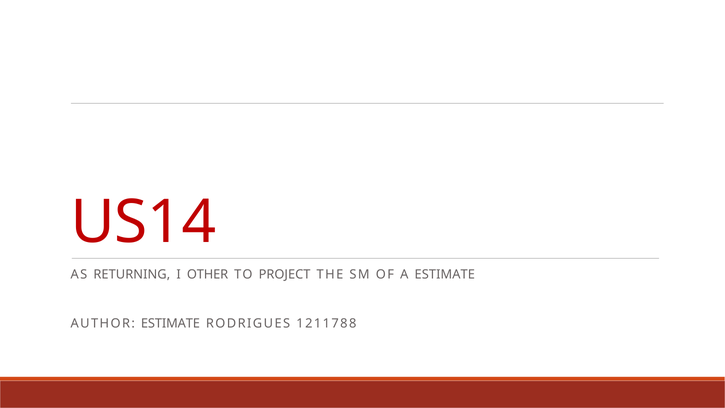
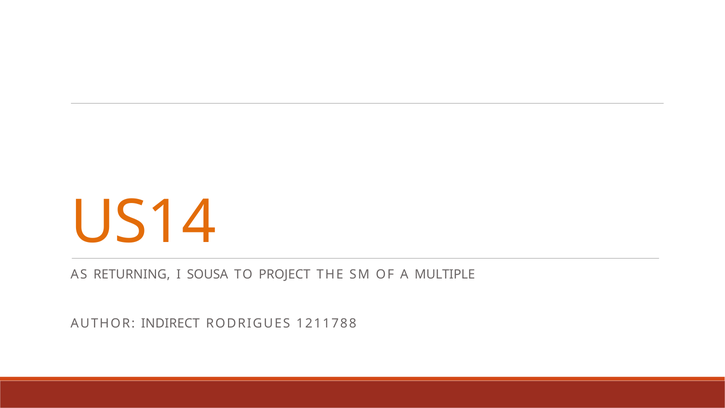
US14 colour: red -> orange
OTHER: OTHER -> SOUSA
A ESTIMATE: ESTIMATE -> MULTIPLE
AUTHOR ESTIMATE: ESTIMATE -> INDIRECT
